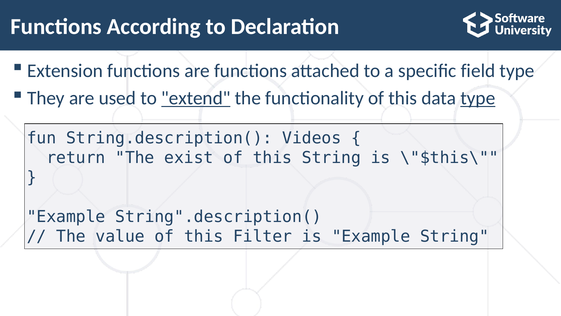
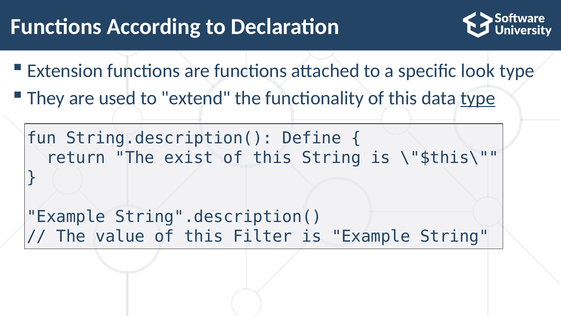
field: field -> look
extend underline: present -> none
Videos: Videos -> Define
